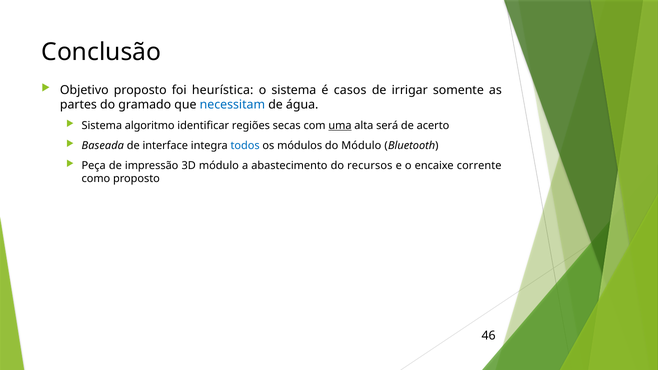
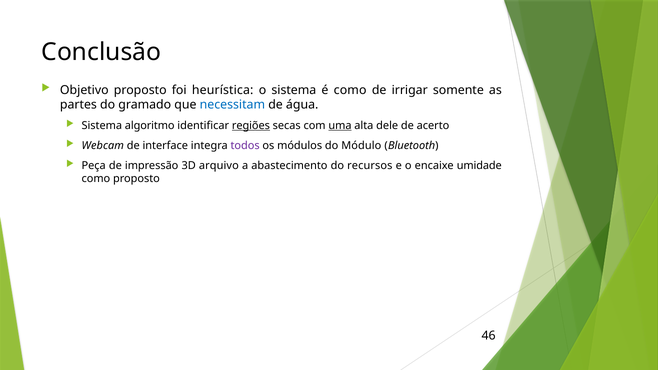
é casos: casos -> como
regiões underline: none -> present
será: será -> dele
Baseada: Baseada -> Webcam
todos colour: blue -> purple
3D módulo: módulo -> arquivo
corrente: corrente -> umidade
